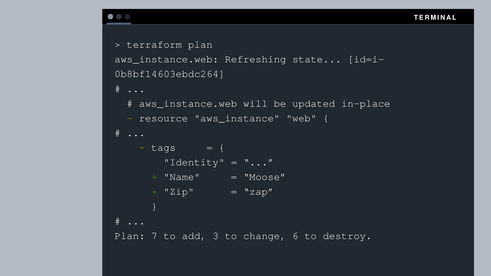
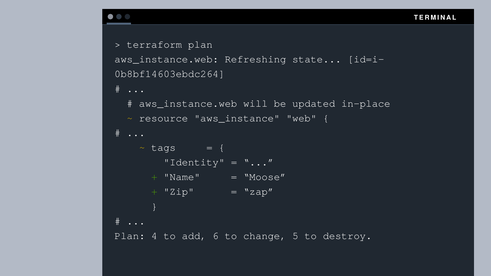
7: 7 -> 4
3: 3 -> 6
6: 6 -> 5
